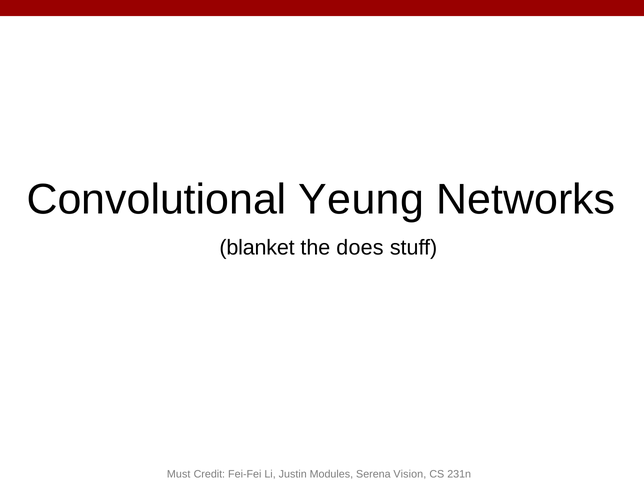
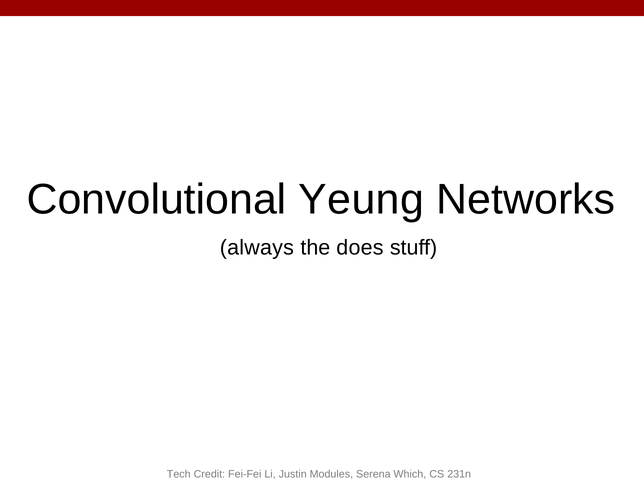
blanket: blanket -> always
Must: Must -> Tech
Vision: Vision -> Which
